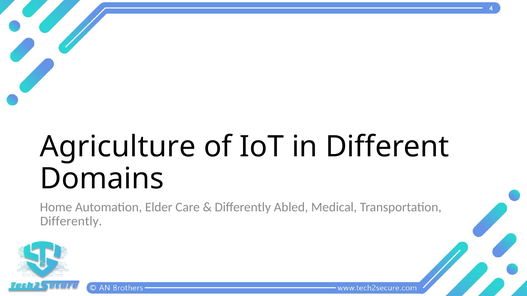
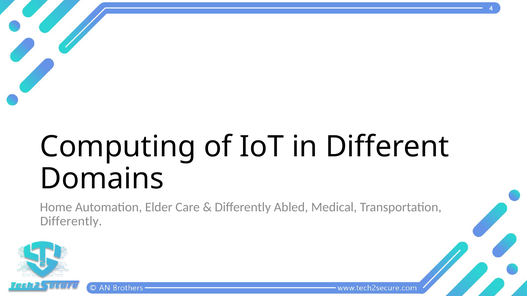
Agriculture: Agriculture -> Computing
